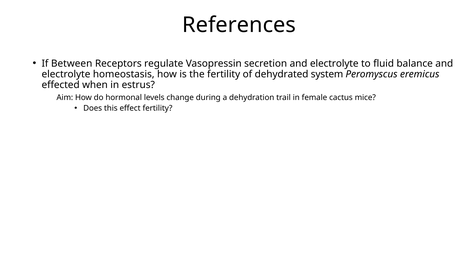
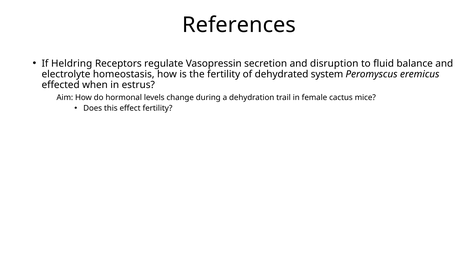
Between: Between -> Heldring
secretion and electrolyte: electrolyte -> disruption
